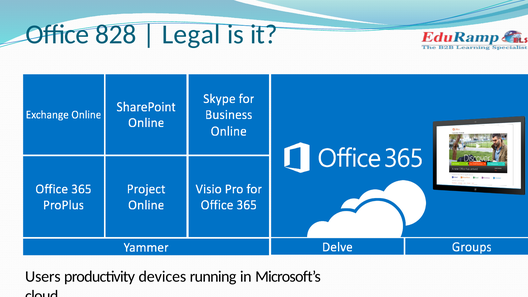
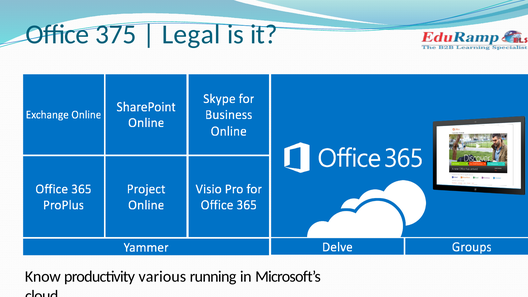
828: 828 -> 375
Users: Users -> Know
devices: devices -> various
